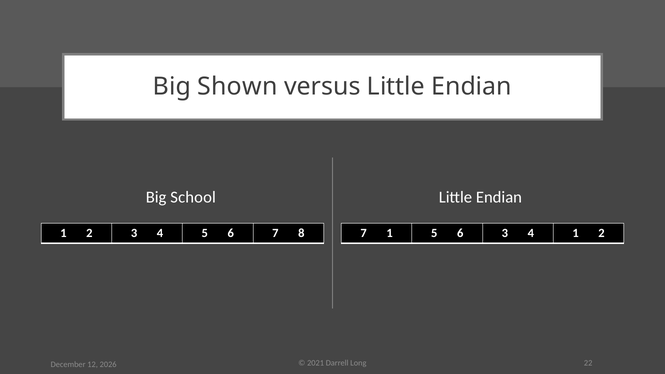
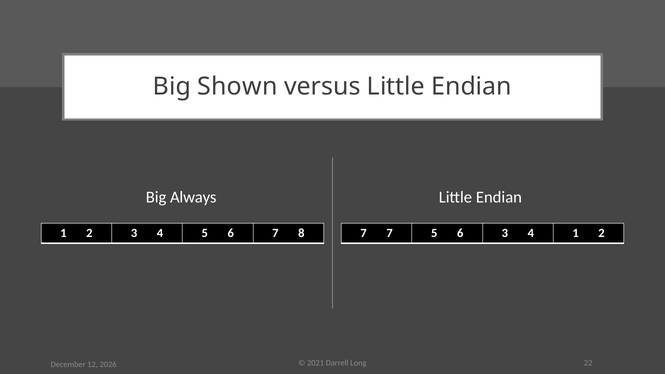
School: School -> Always
7 1: 1 -> 7
